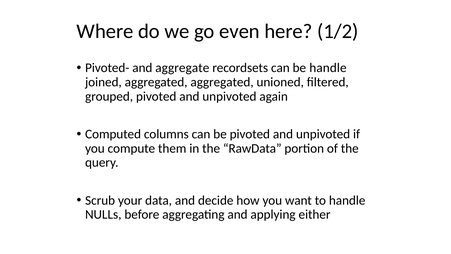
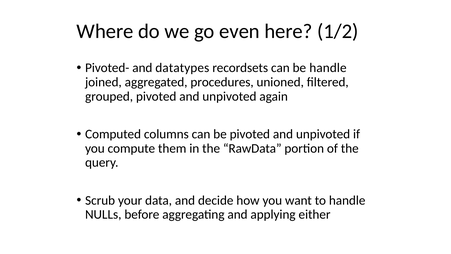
aggregate: aggregate -> datatypes
aggregated aggregated: aggregated -> procedures
